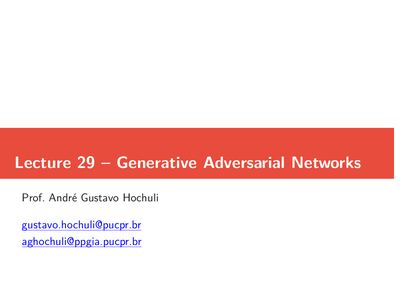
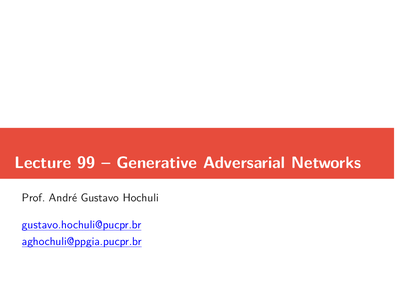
29: 29 -> 99
